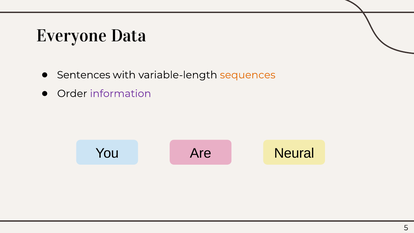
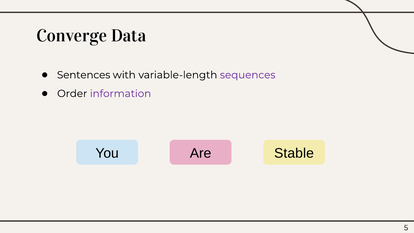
Everyone: Everyone -> Converge
sequences colour: orange -> purple
Neural: Neural -> Stable
